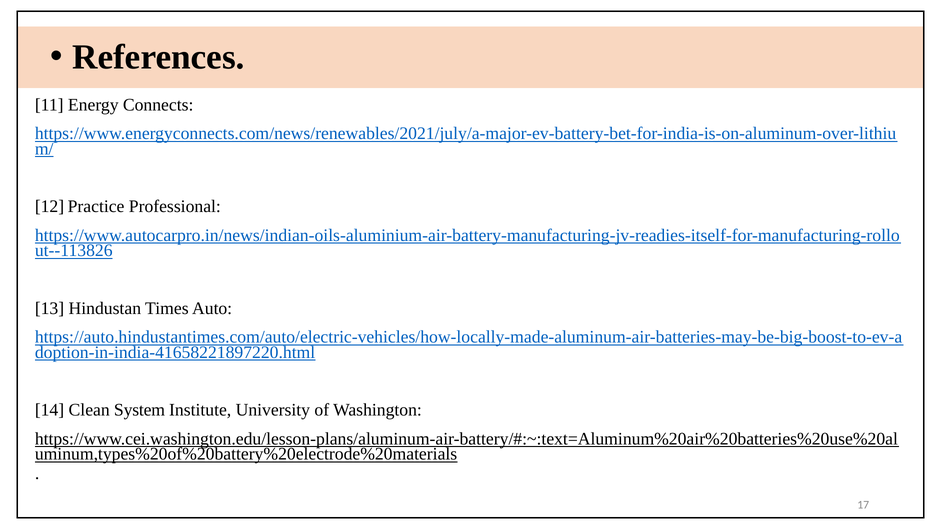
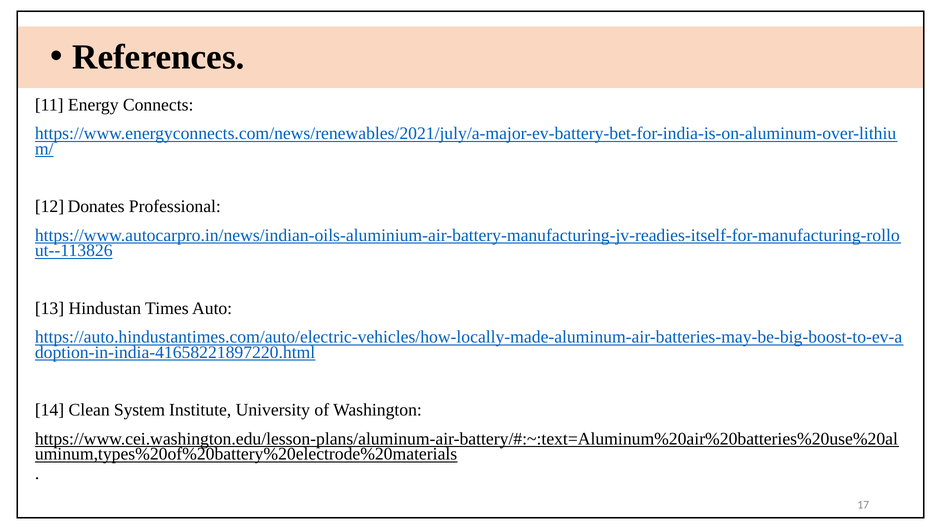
Practice: Practice -> Donates
